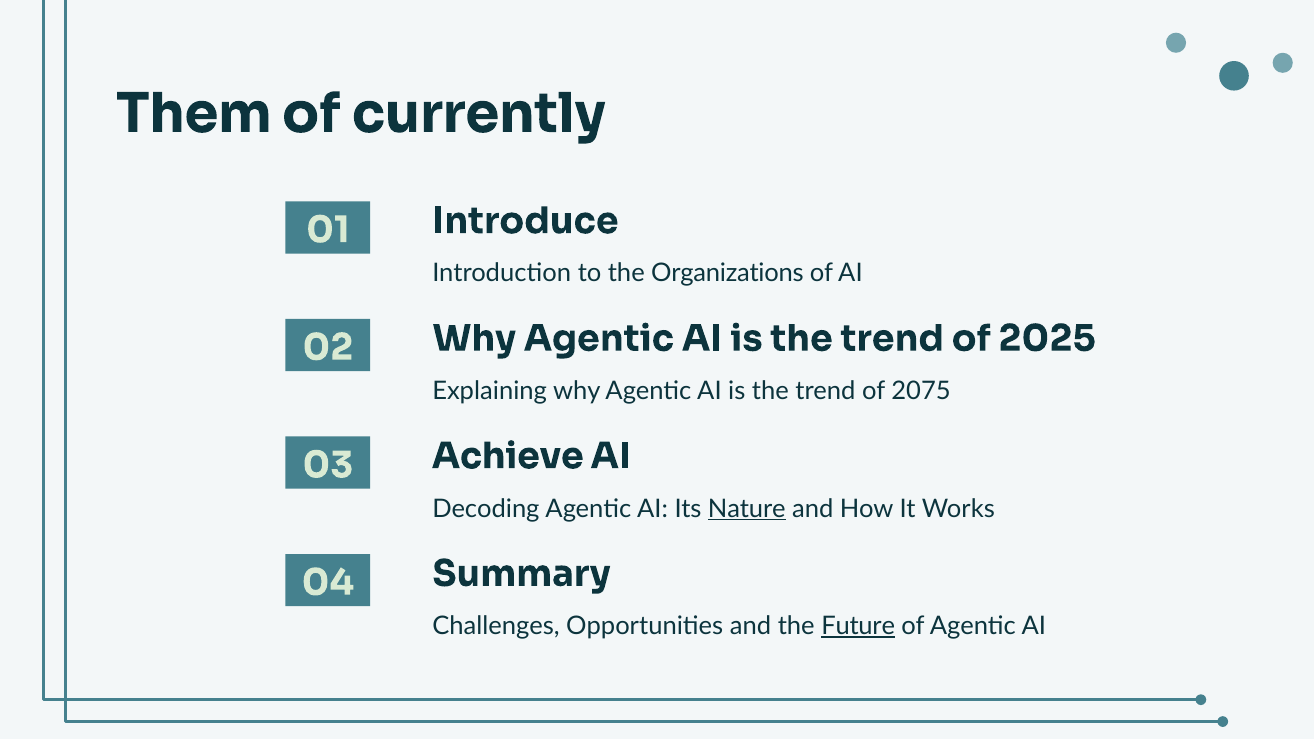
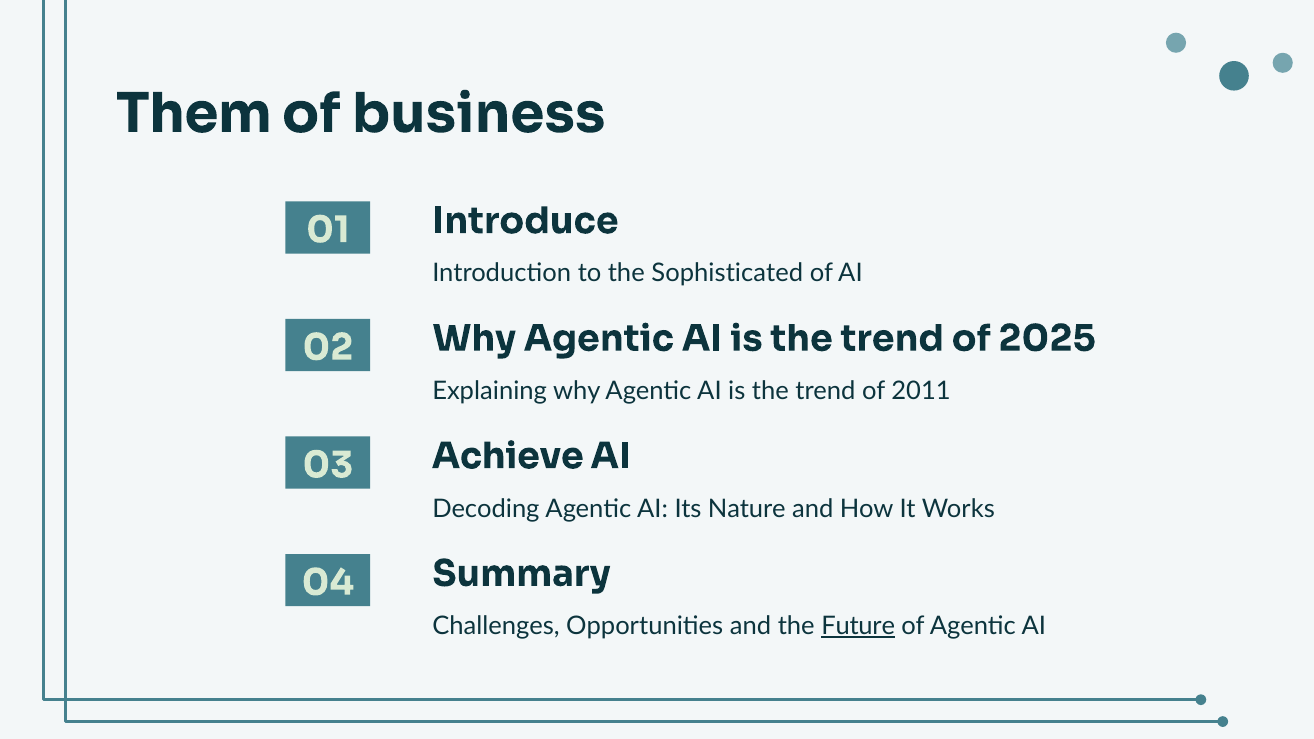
currently: currently -> business
Organizations: Organizations -> Sophisticated
2075: 2075 -> 2011
Nature underline: present -> none
